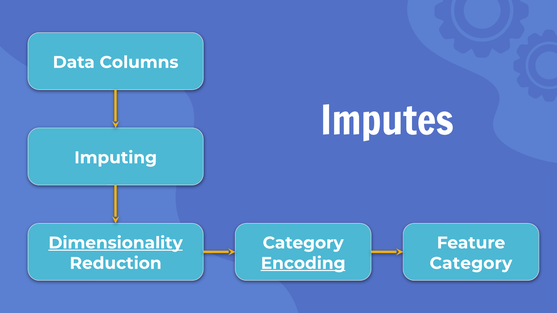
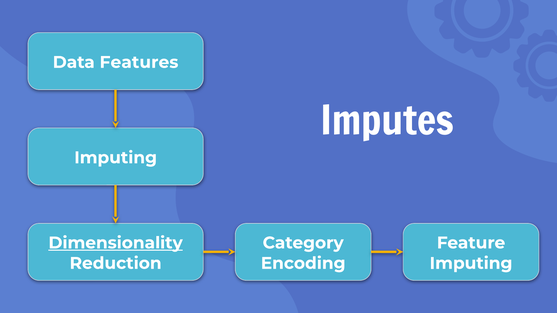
Columns: Columns -> Features
Encoding underline: present -> none
Category at (471, 264): Category -> Imputing
